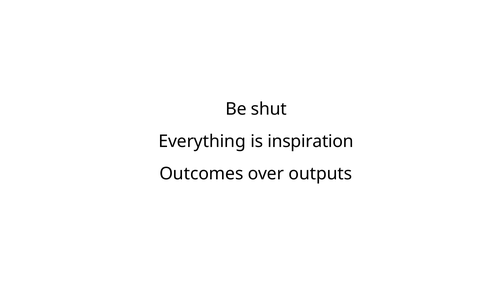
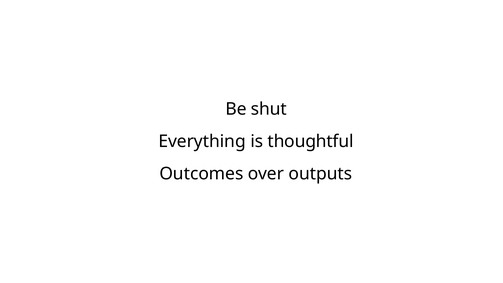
inspiration: inspiration -> thoughtful
